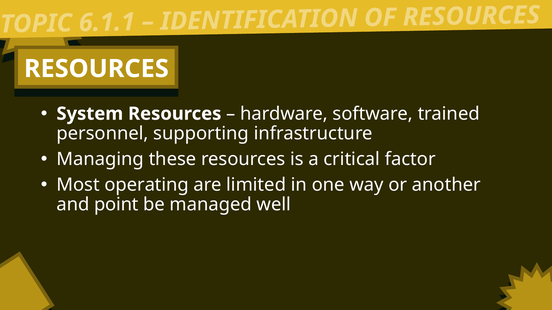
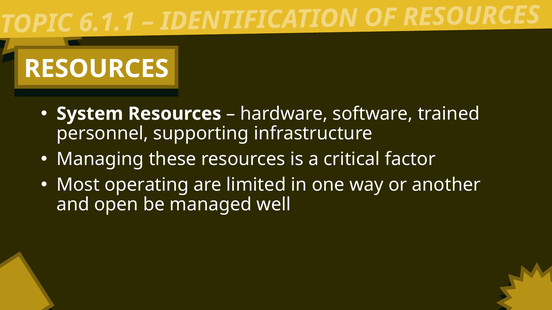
point: point -> open
